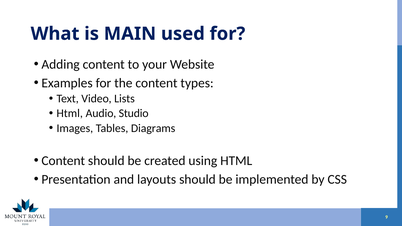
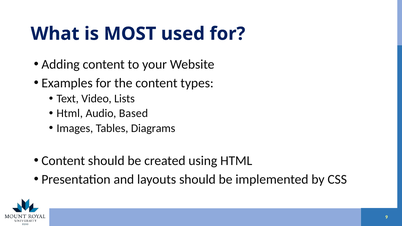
MAIN: MAIN -> MOST
Studio: Studio -> Based
